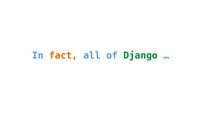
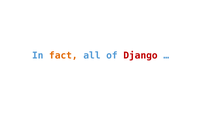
Django colour: green -> red
